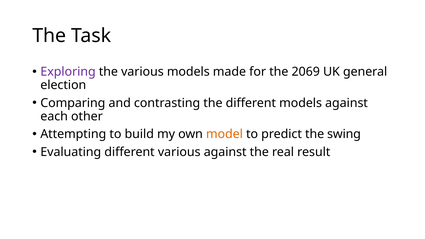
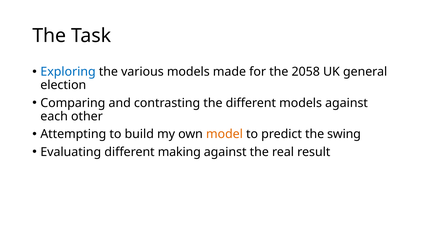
Exploring colour: purple -> blue
2069: 2069 -> 2058
different various: various -> making
